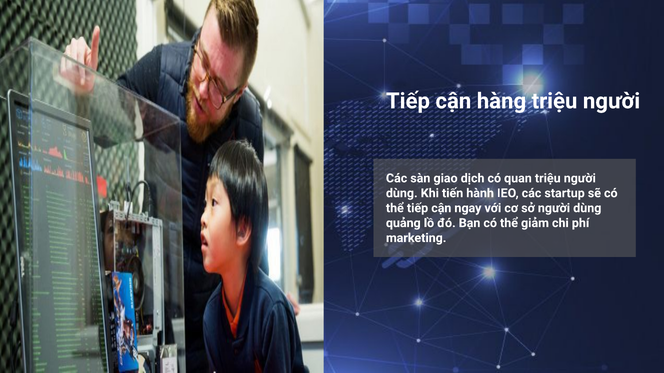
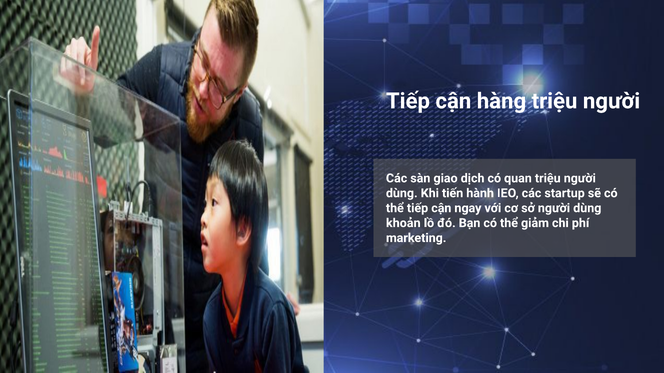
quảng: quảng -> khoản
